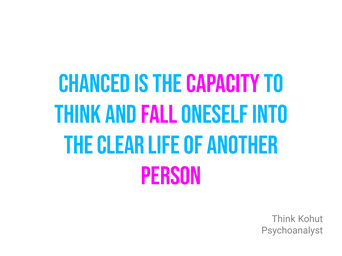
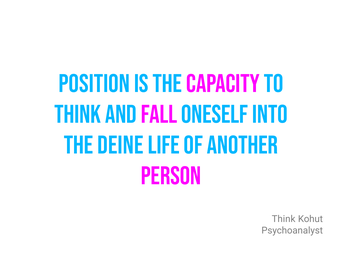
Chanced: Chanced -> Position
clear: clear -> deine
